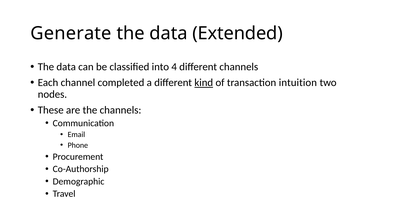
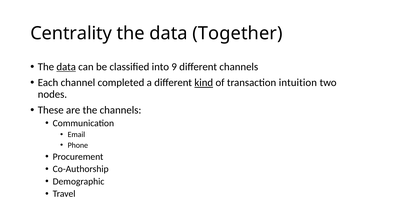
Generate: Generate -> Centrality
Extended: Extended -> Together
data at (66, 67) underline: none -> present
4: 4 -> 9
